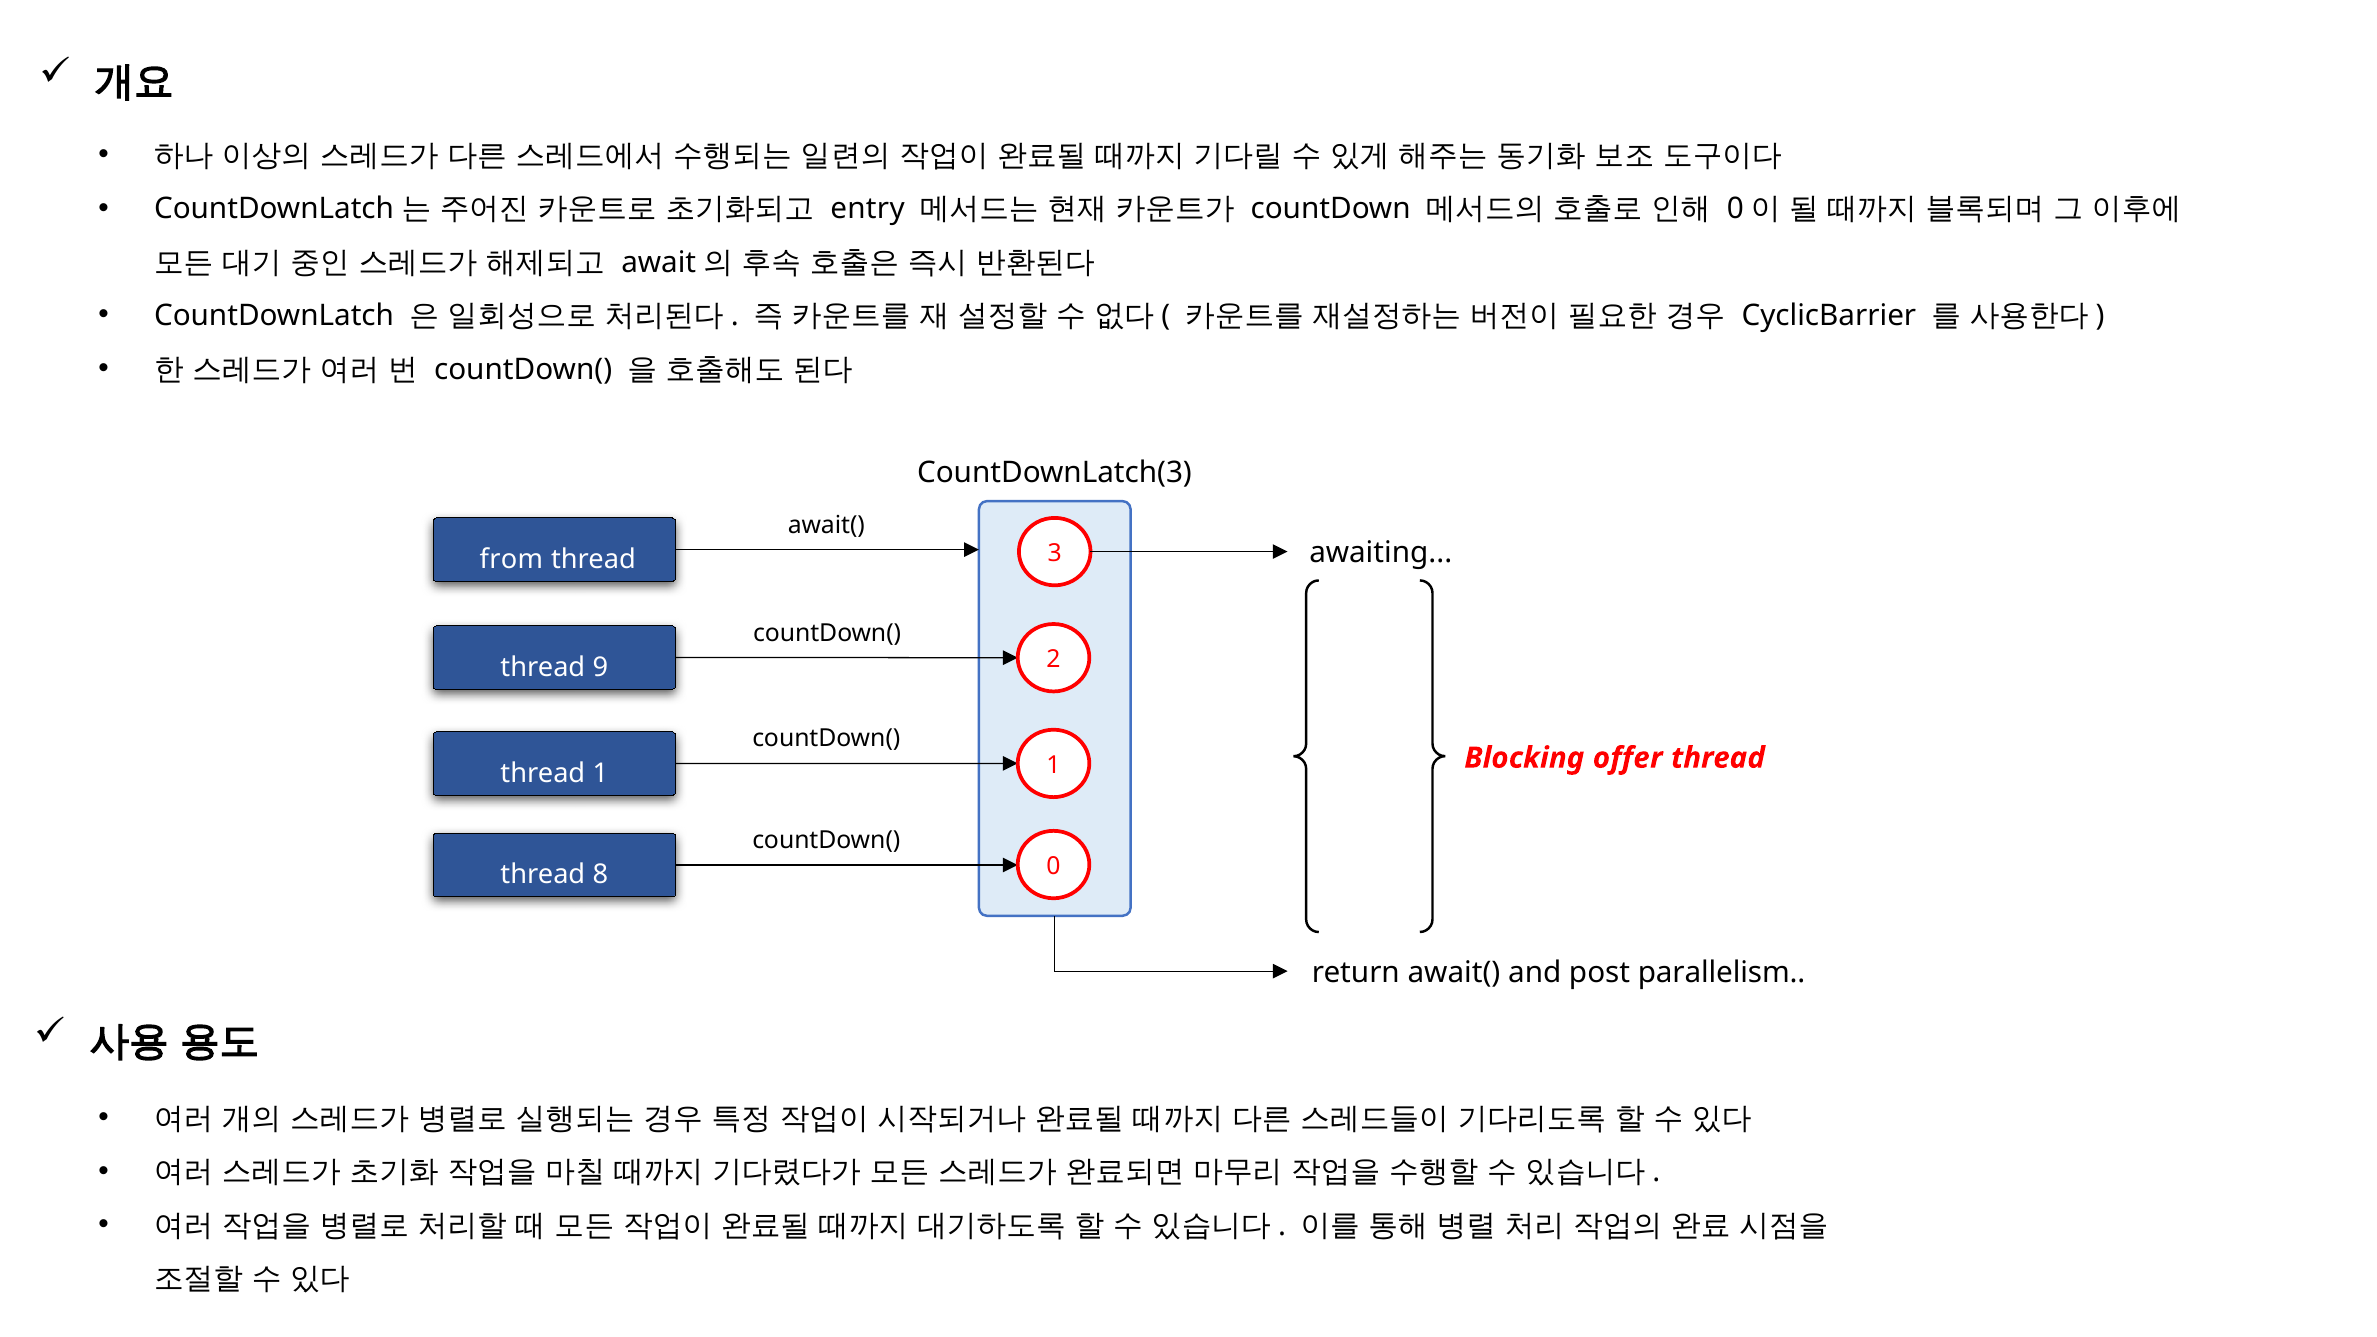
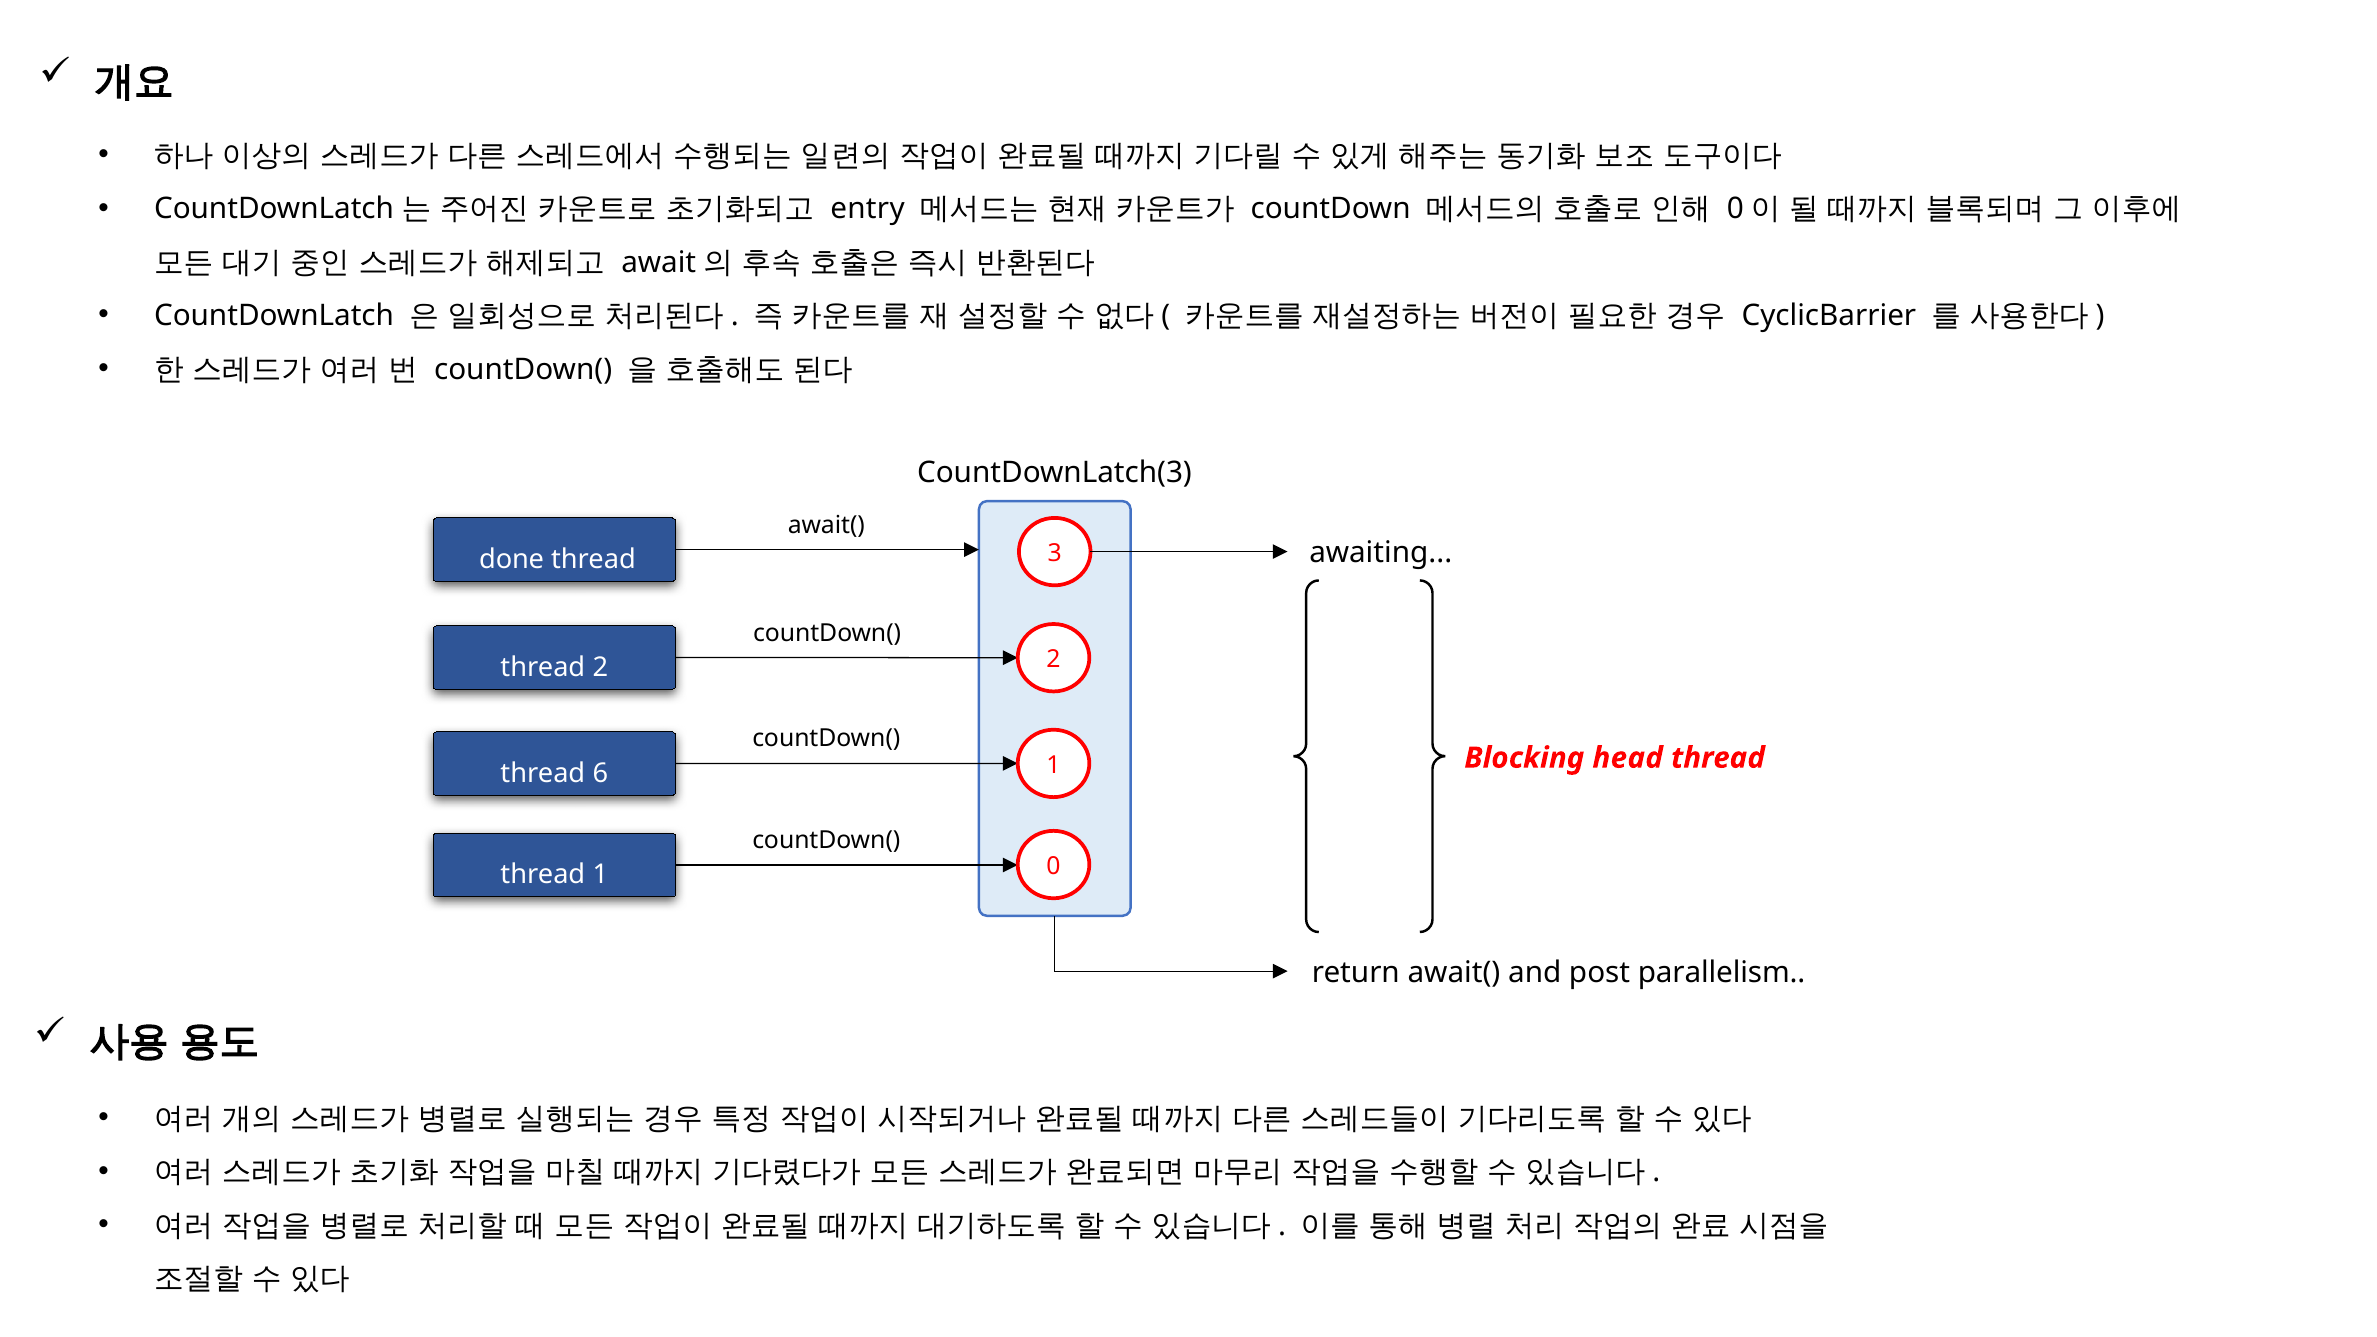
from: from -> done
thread 9: 9 -> 2
offer: offer -> head
thread 1: 1 -> 6
thread 8: 8 -> 1
